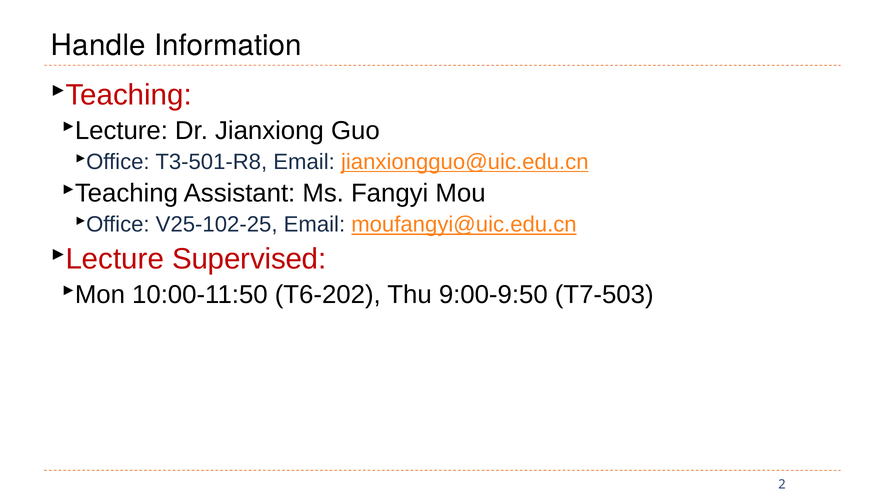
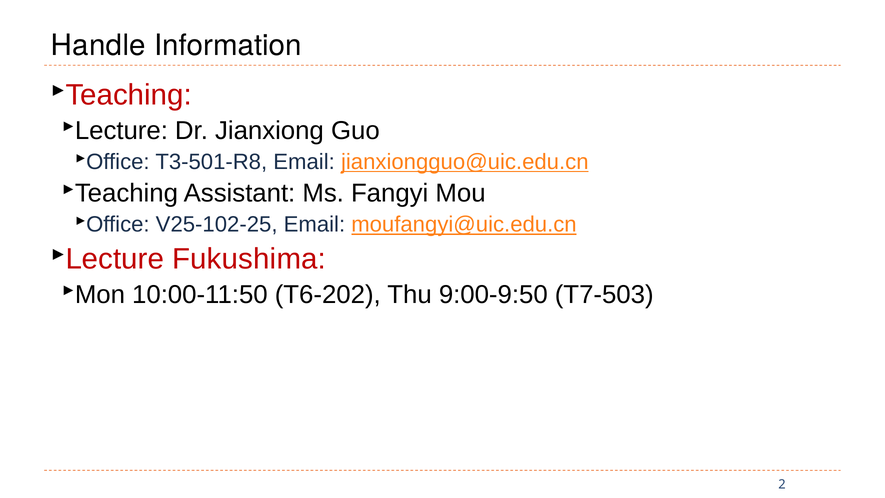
Supervised: Supervised -> Fukushima
